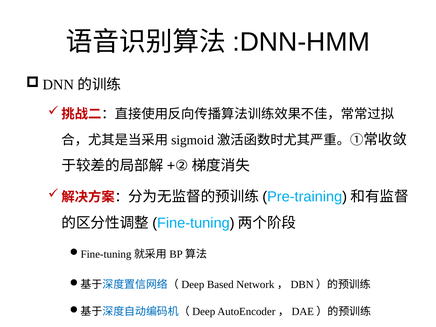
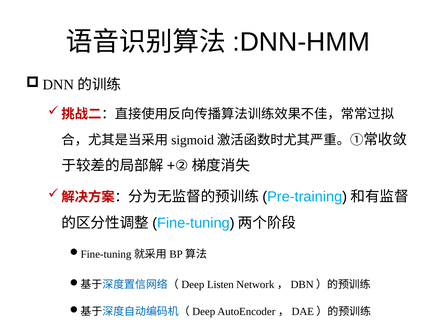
Based: Based -> Listen
